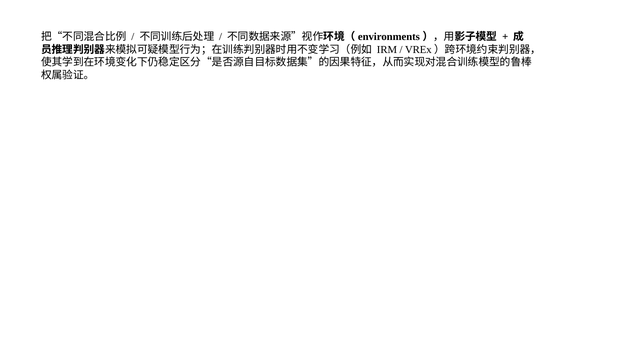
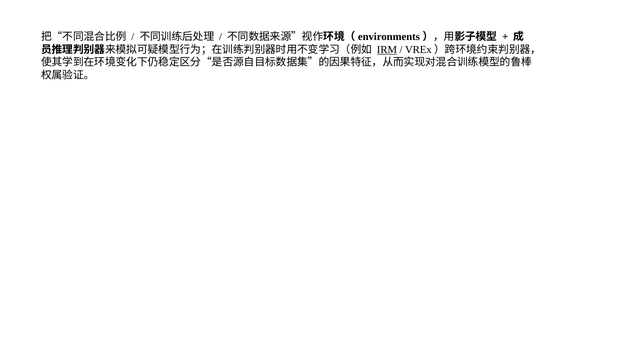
IRM underline: none -> present
